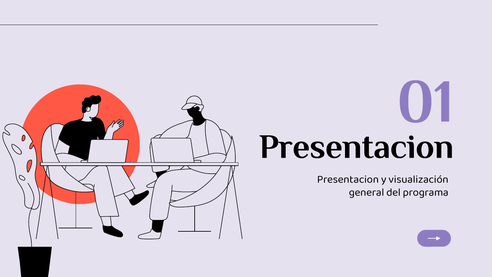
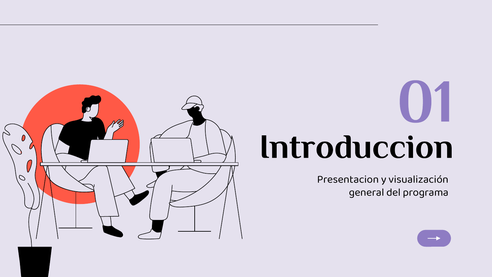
Presentacion at (356, 146): Presentacion -> Introduccion
